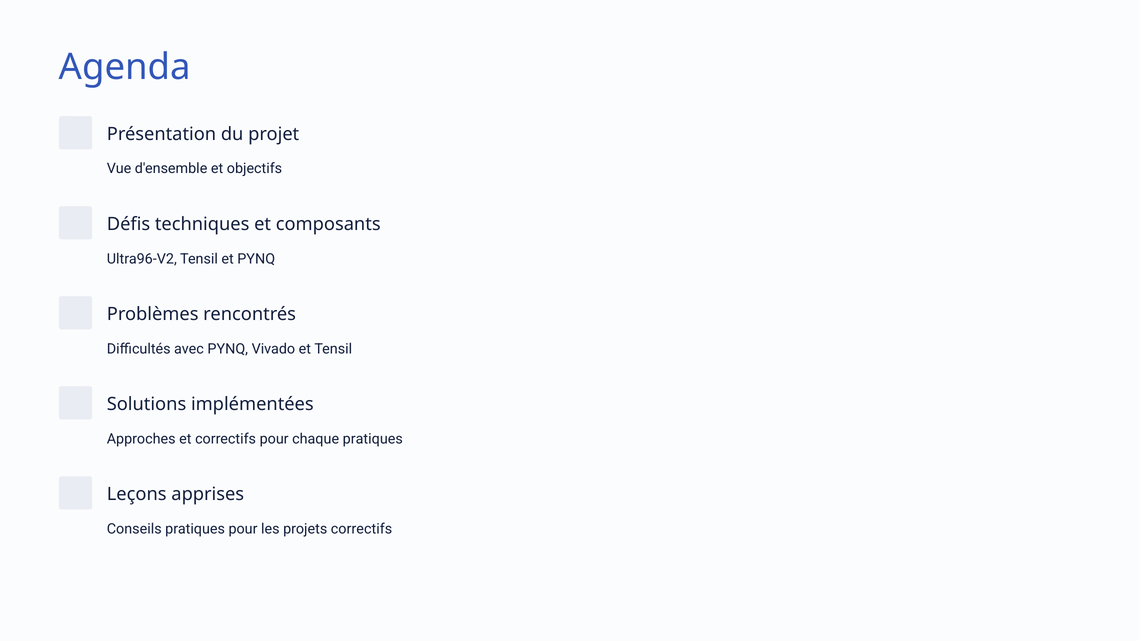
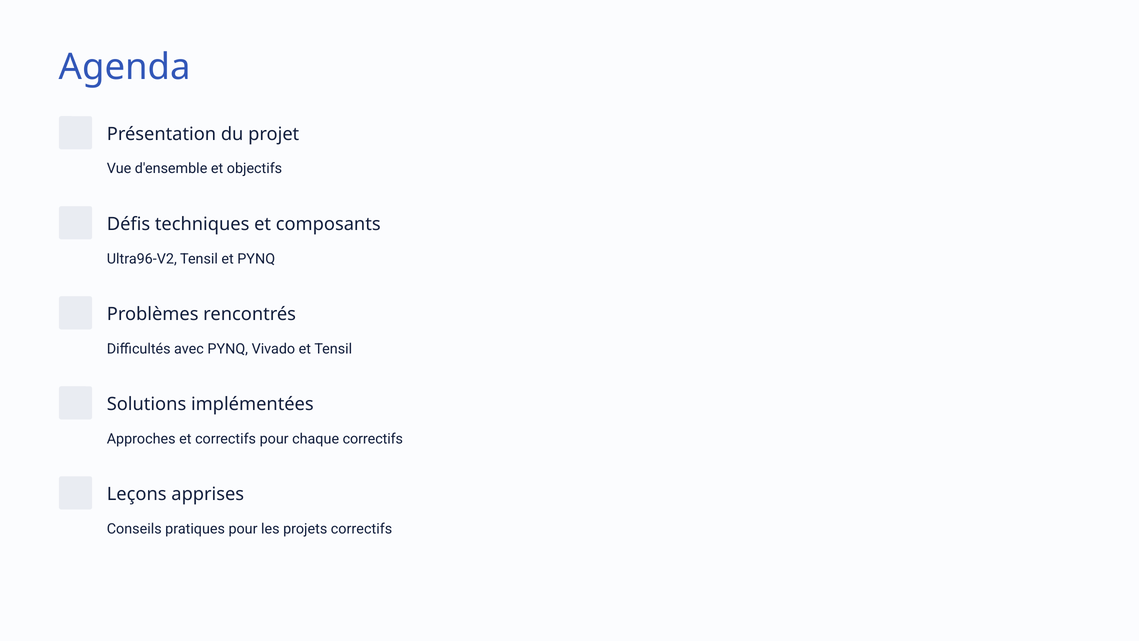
chaque pratiques: pratiques -> correctifs
